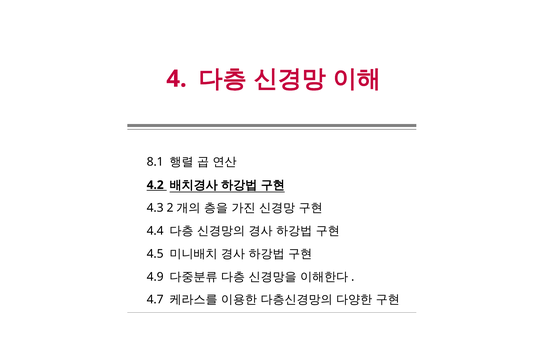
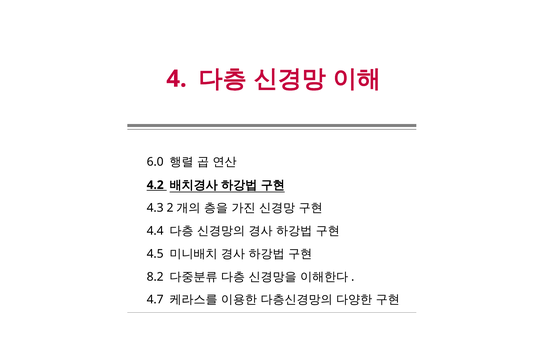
8.1: 8.1 -> 6.0
4.9: 4.9 -> 8.2
